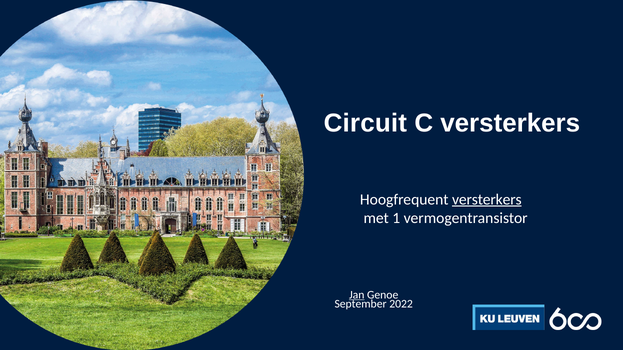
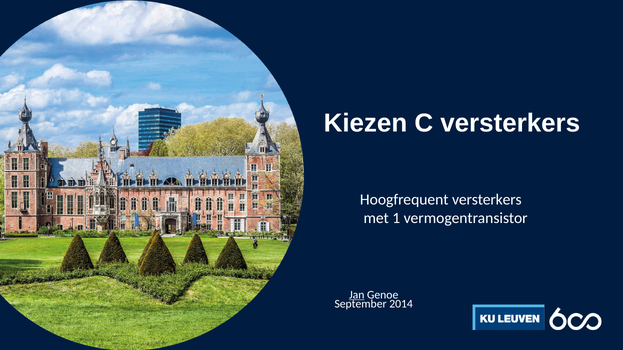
Circuit: Circuit -> Kiezen
versterkers at (487, 200) underline: present -> none
2022: 2022 -> 2014
